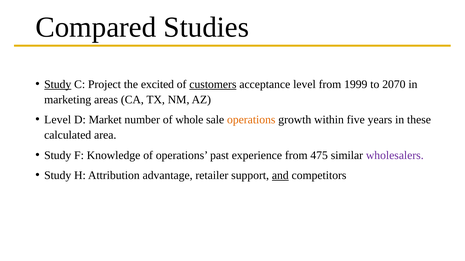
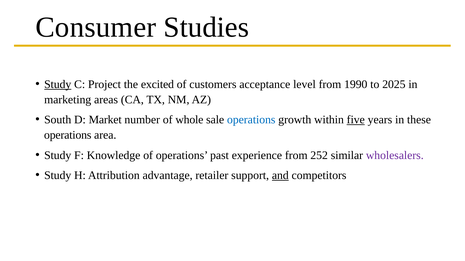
Compared: Compared -> Consumer
customers underline: present -> none
1999: 1999 -> 1990
2070: 2070 -> 2025
Level at (58, 120): Level -> South
operations at (251, 120) colour: orange -> blue
five underline: none -> present
calculated at (68, 135): calculated -> operations
475: 475 -> 252
